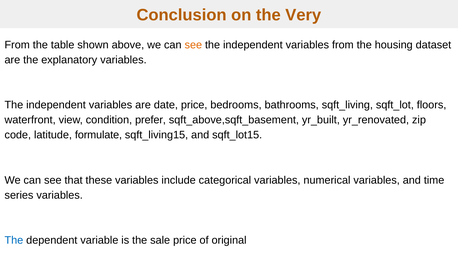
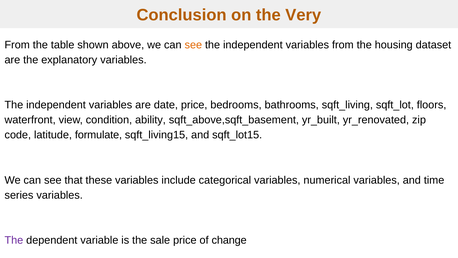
prefer: prefer -> ability
The at (14, 240) colour: blue -> purple
original: original -> change
